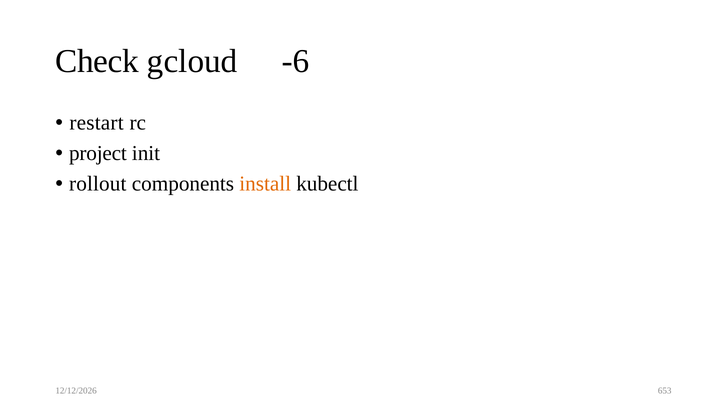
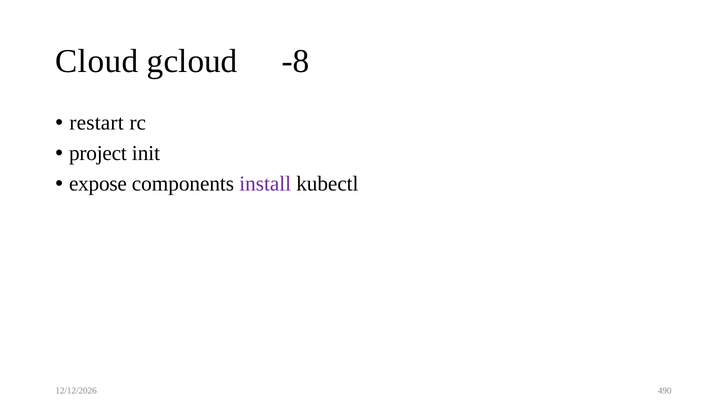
Check: Check -> Cloud
-6: -6 -> -8
rollout: rollout -> expose
install colour: orange -> purple
653: 653 -> 490
